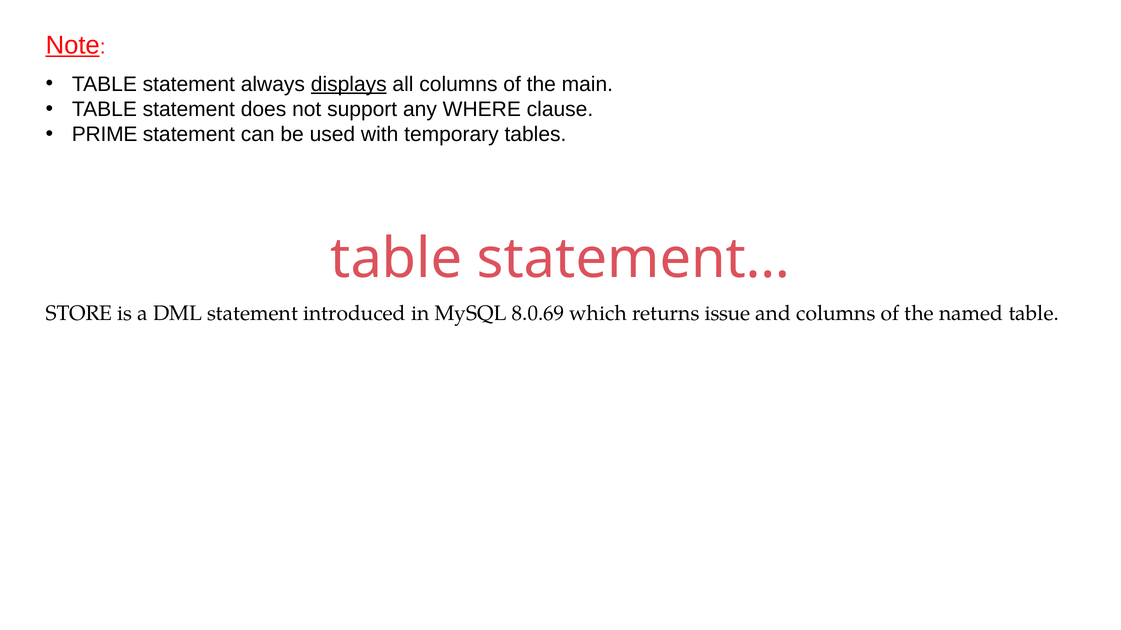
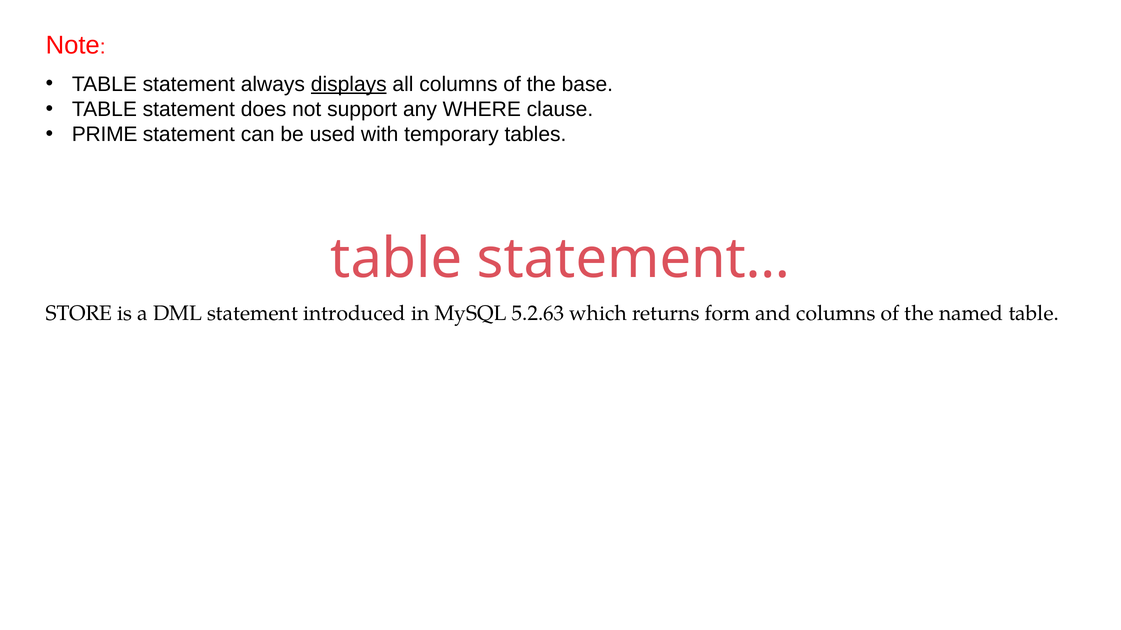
Note underline: present -> none
main: main -> base
8.0.69: 8.0.69 -> 5.2.63
issue: issue -> form
